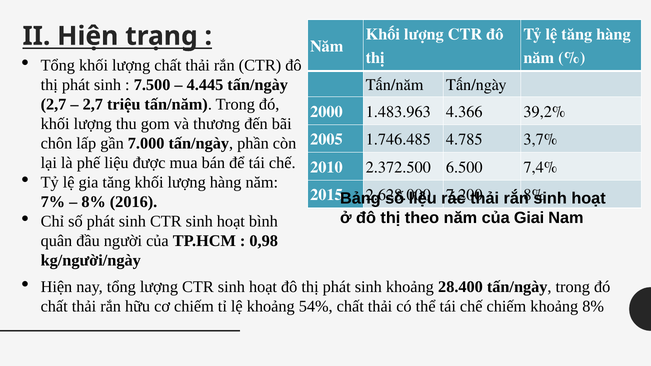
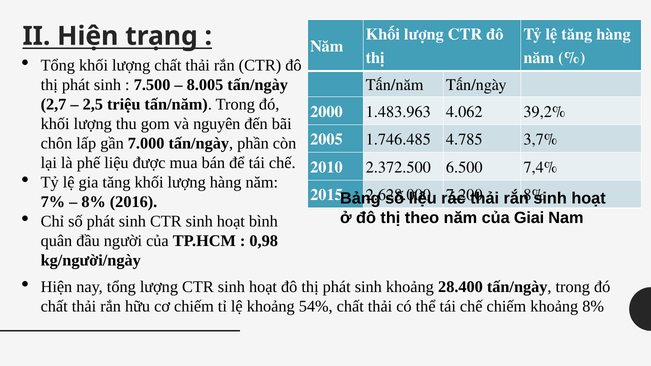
4.445: 4.445 -> 8.005
2,7 at (93, 104): 2,7 -> 2,5
4.366: 4.366 -> 4.062
thương: thương -> nguyên
